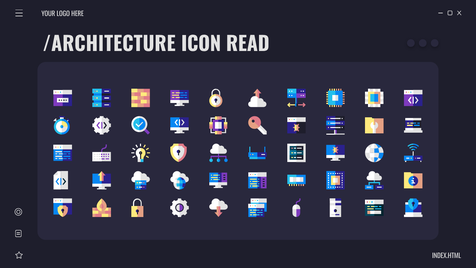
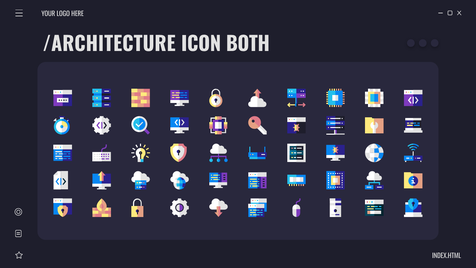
READ: READ -> BOTH
